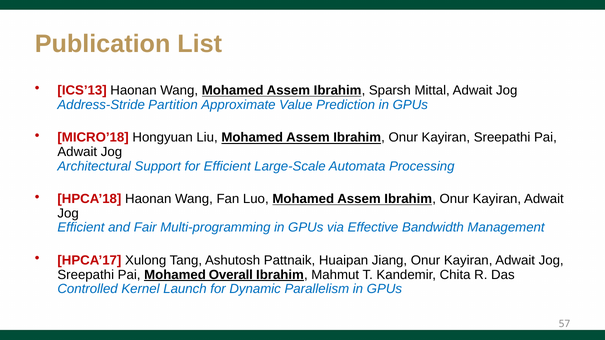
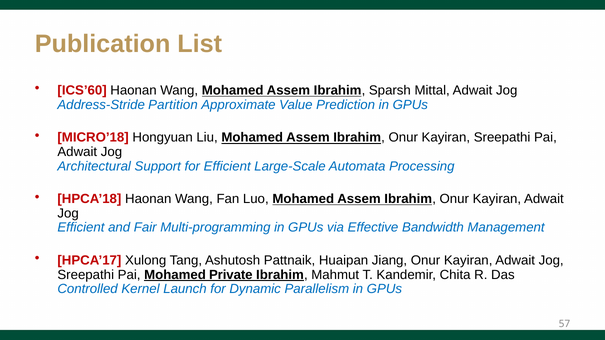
ICS’13: ICS’13 -> ICS’60
Overall: Overall -> Private
